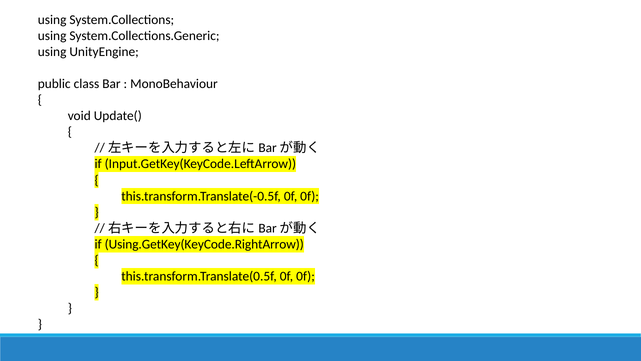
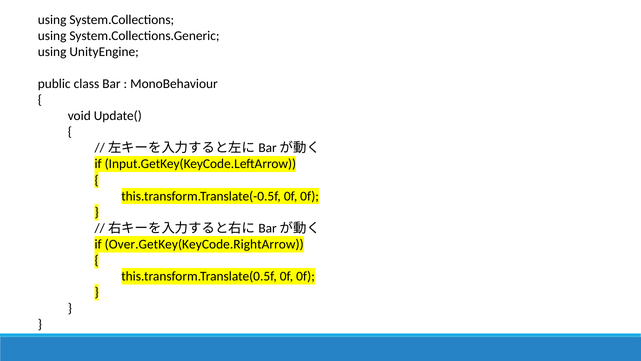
Using.GetKey(KeyCode.RightArrow: Using.GetKey(KeyCode.RightArrow -> Over.GetKey(KeyCode.RightArrow
